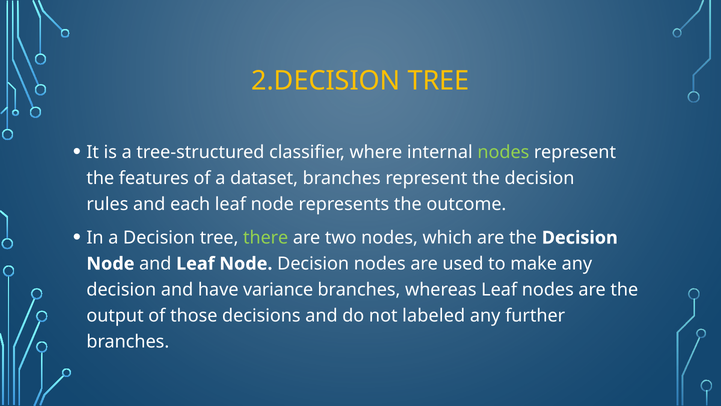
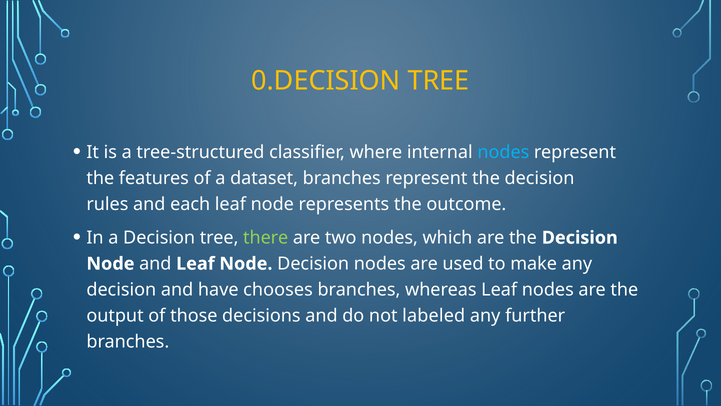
2.DECISION: 2.DECISION -> 0.DECISION
nodes at (503, 152) colour: light green -> light blue
variance: variance -> chooses
